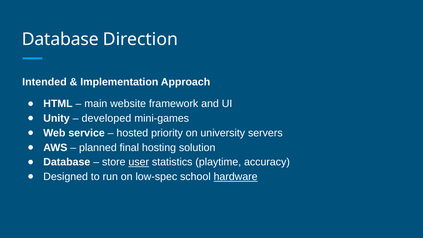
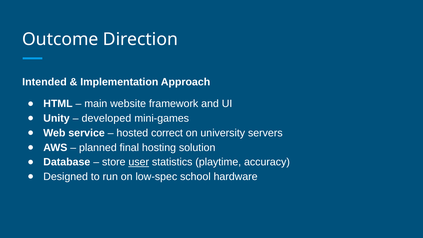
Database at (60, 39): Database -> Outcome
priority: priority -> correct
hardware underline: present -> none
